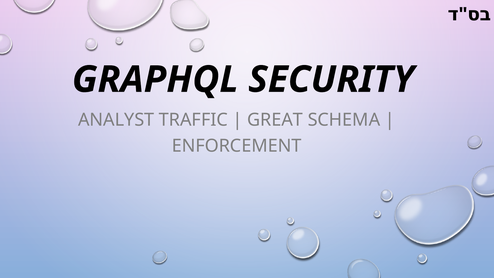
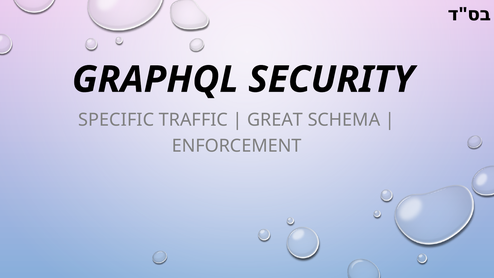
ANALYST: ANALYST -> SPECIFIC
